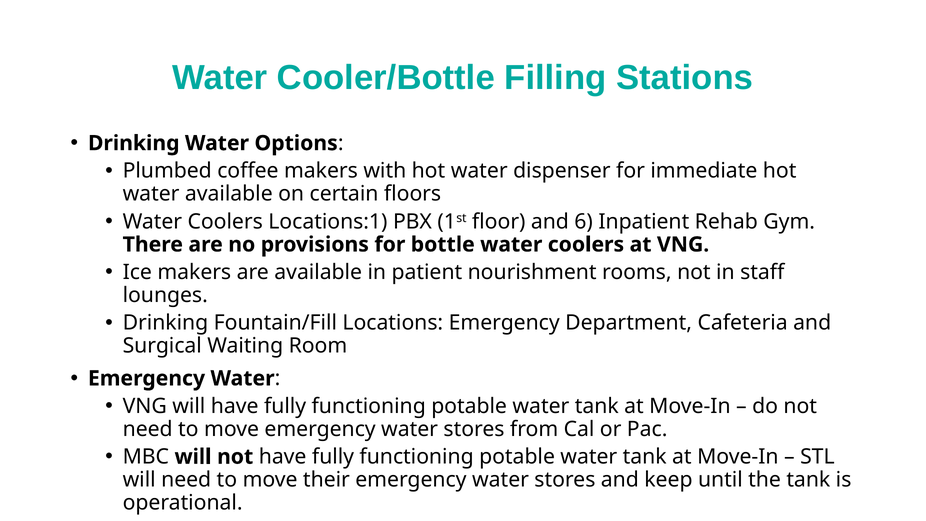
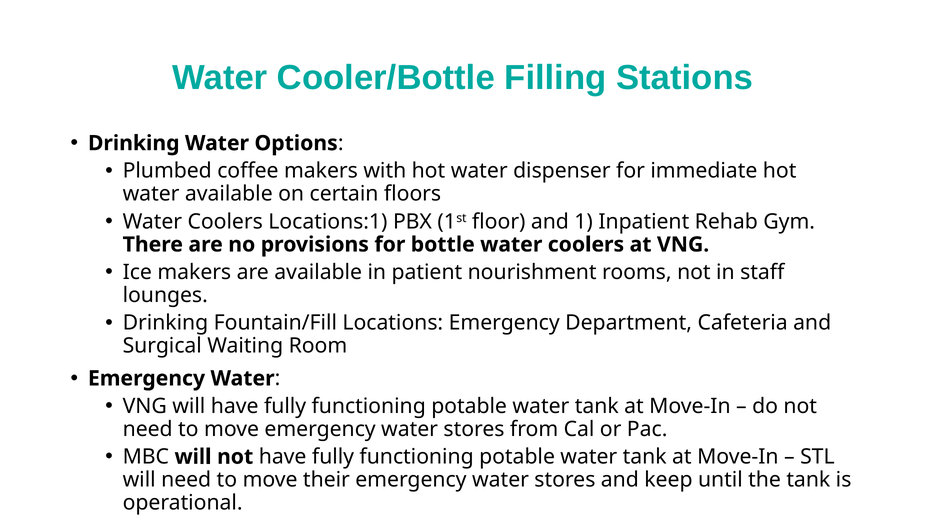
6: 6 -> 1
